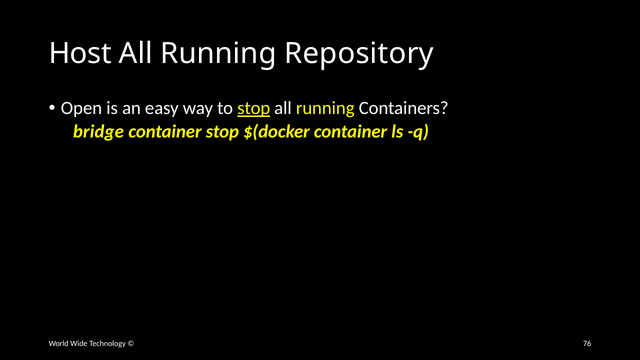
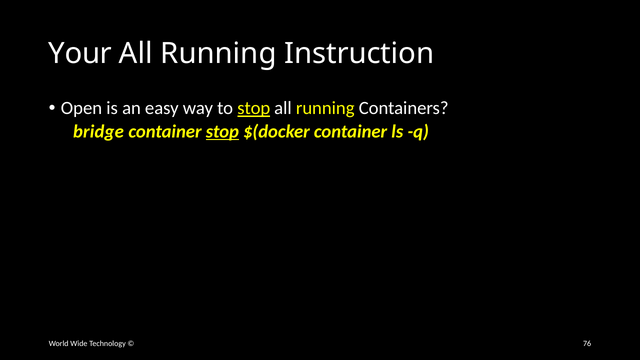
Host: Host -> Your
Repository: Repository -> Instruction
stop at (222, 132) underline: none -> present
